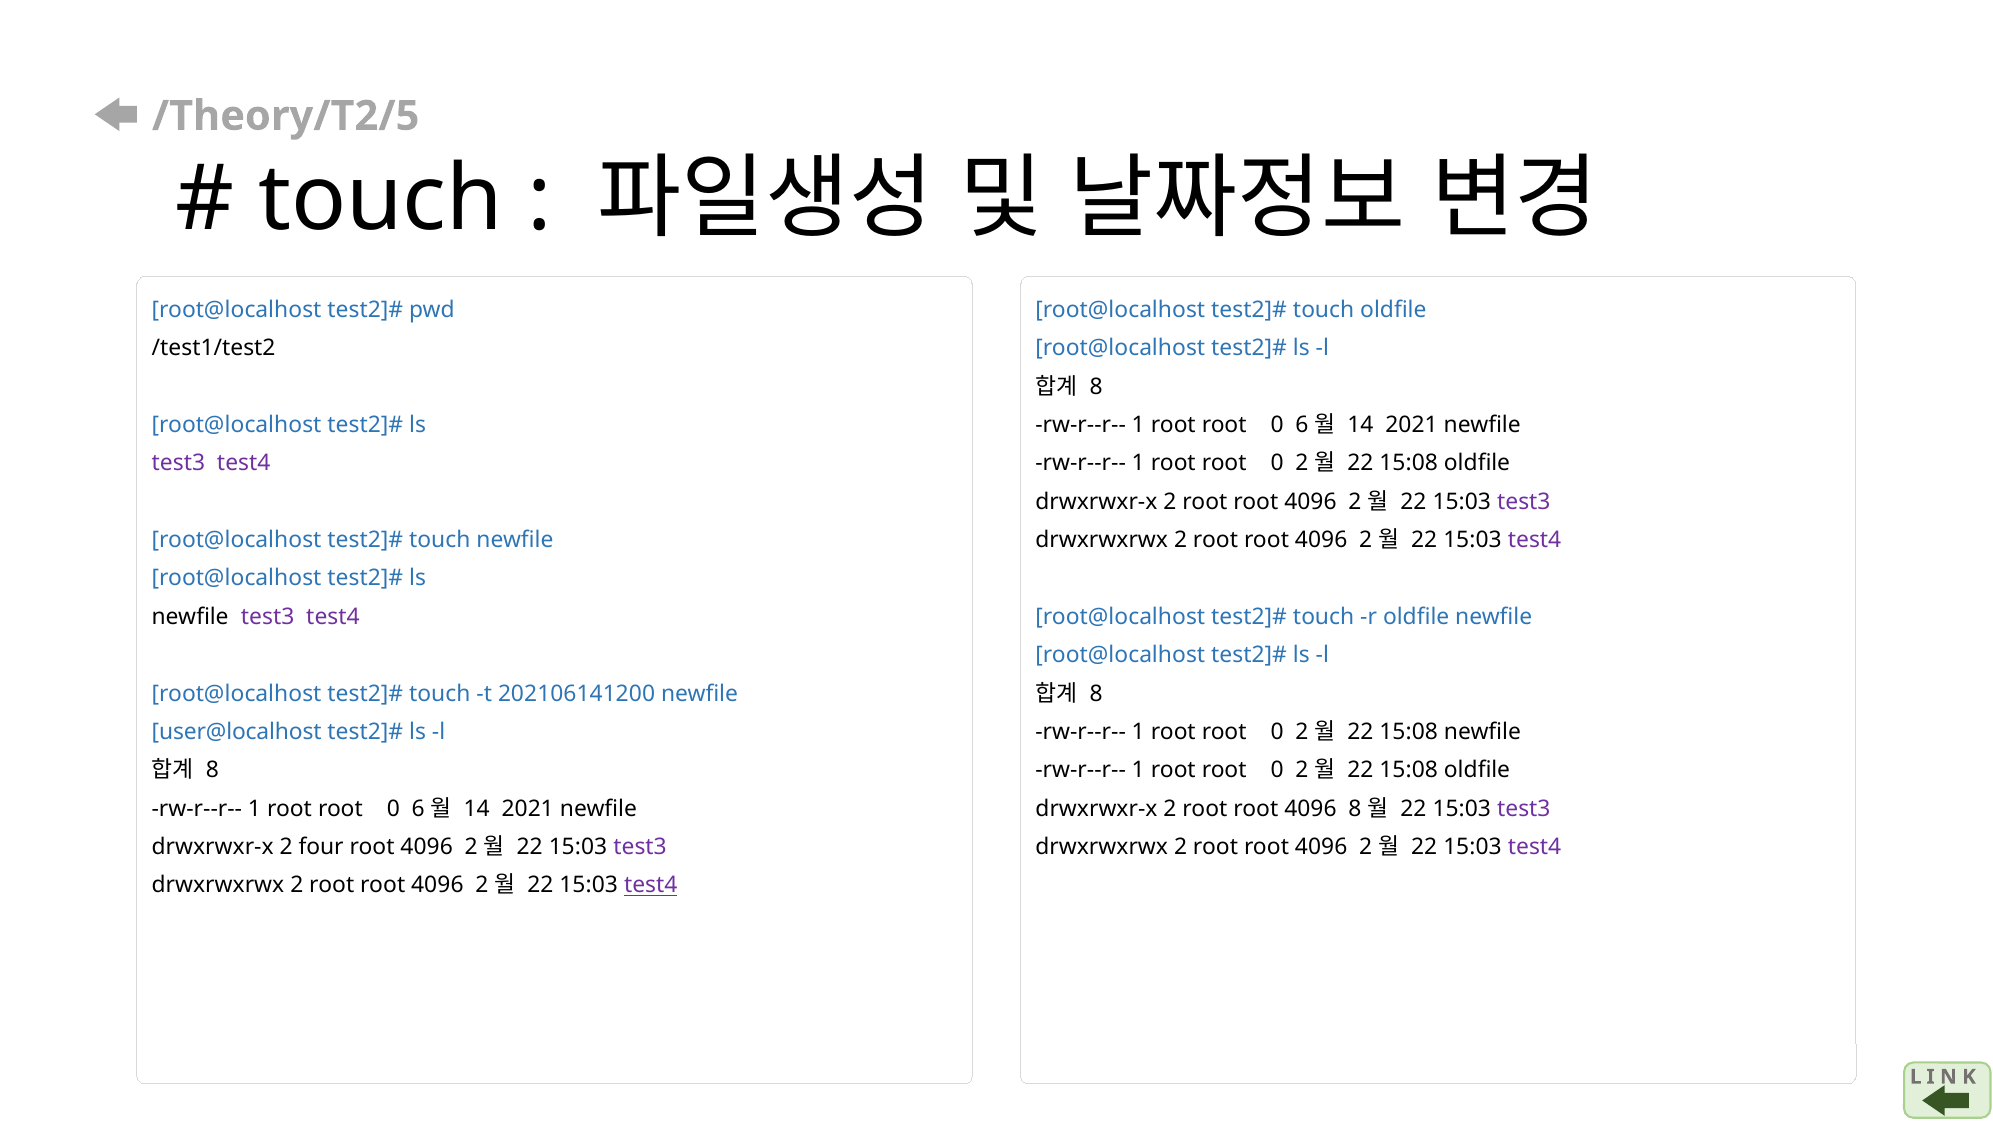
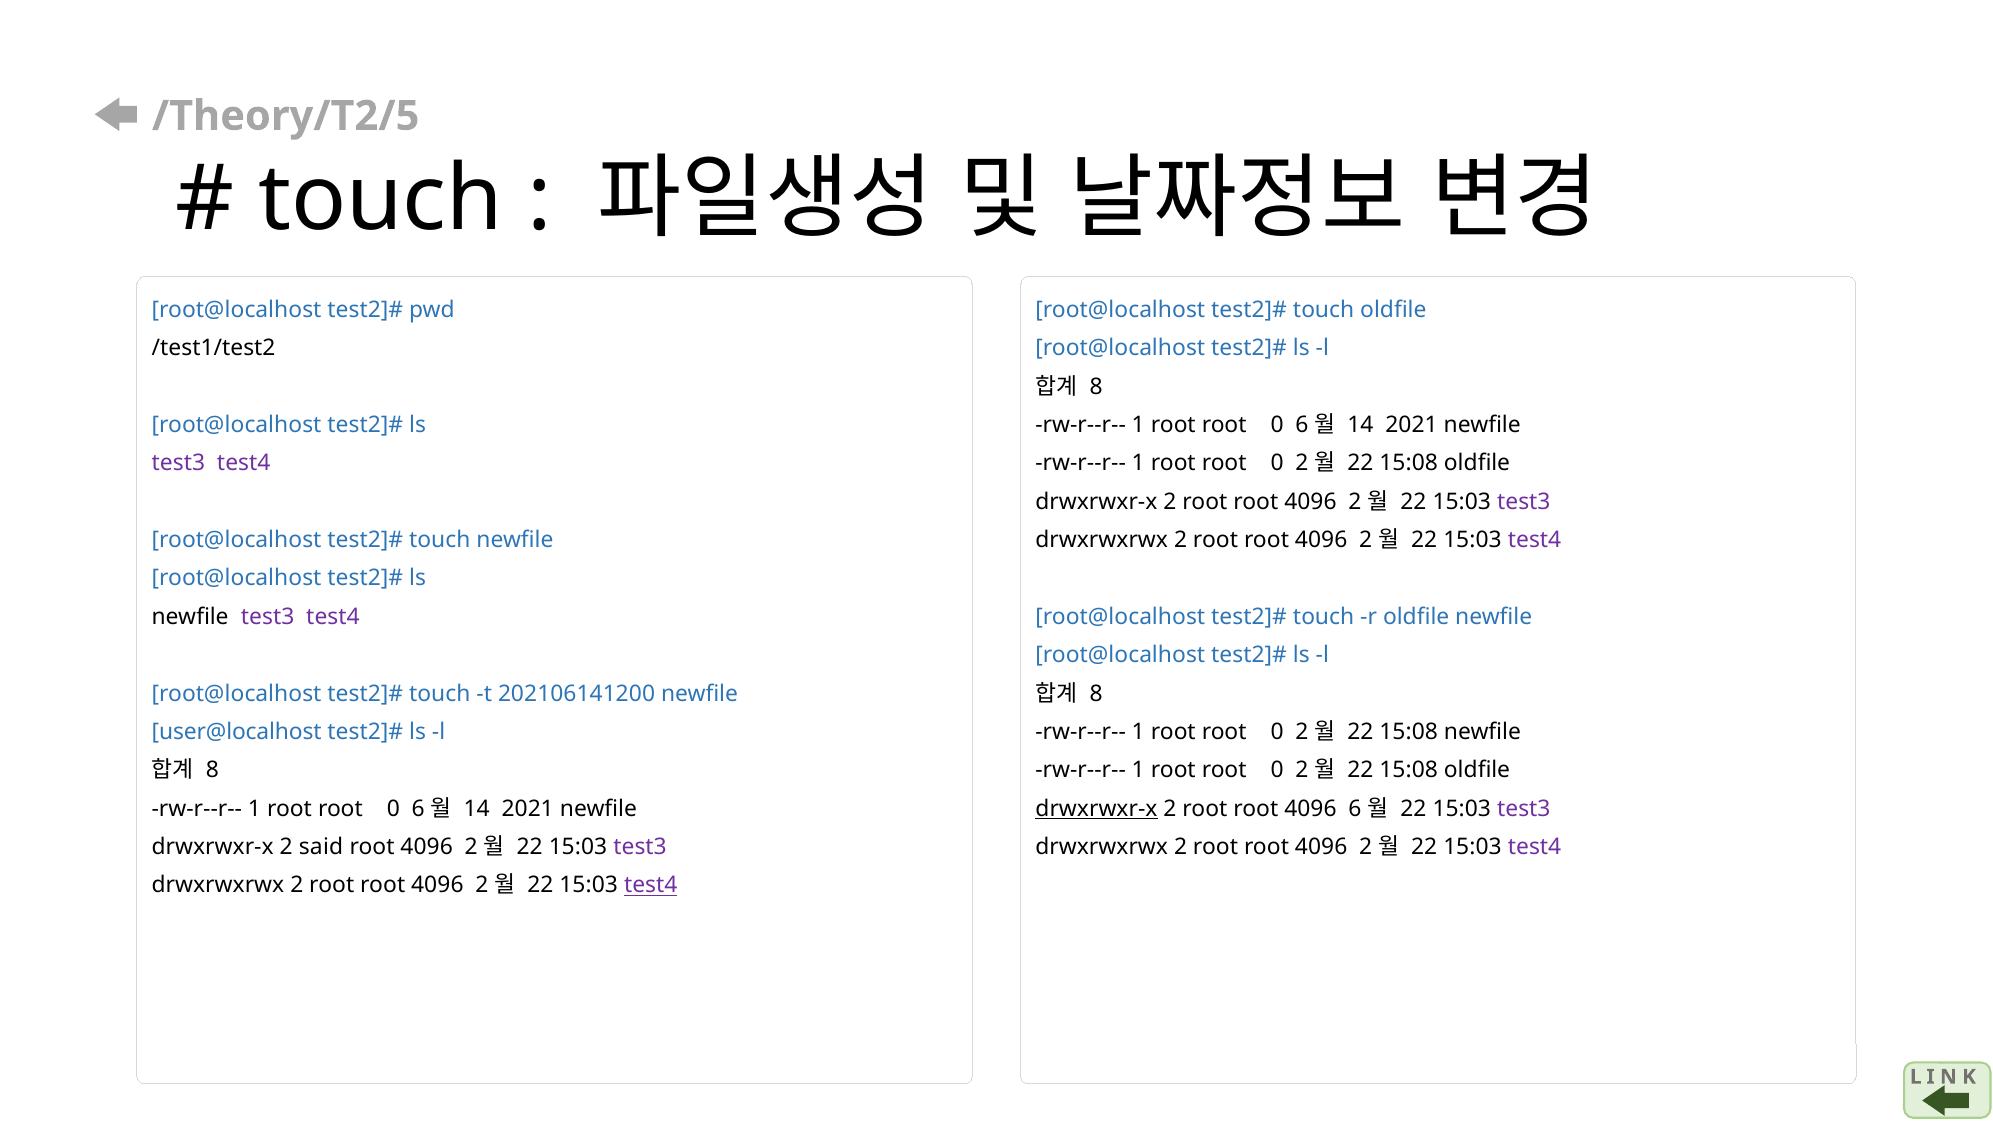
drwxrwxr-x at (1096, 809) underline: none -> present
4096 8: 8 -> 6
four: four -> said
